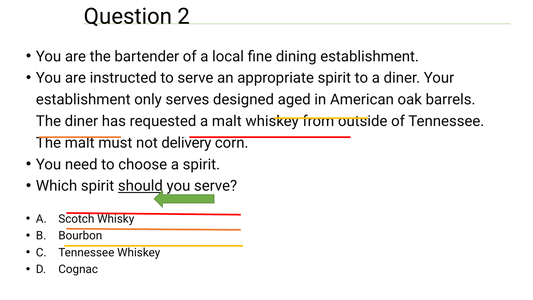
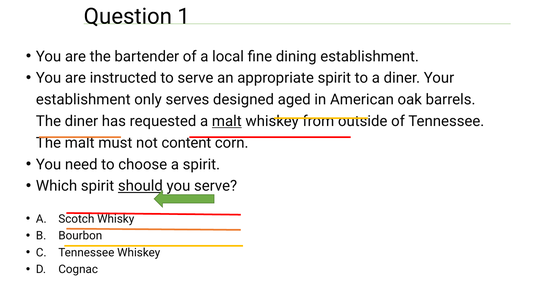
2: 2 -> 1
malt at (227, 121) underline: none -> present
delivery: delivery -> content
